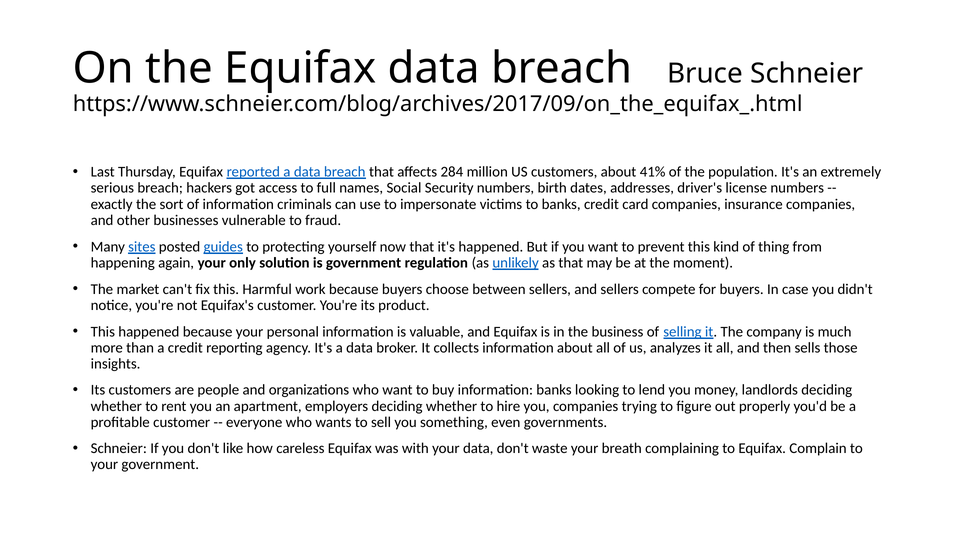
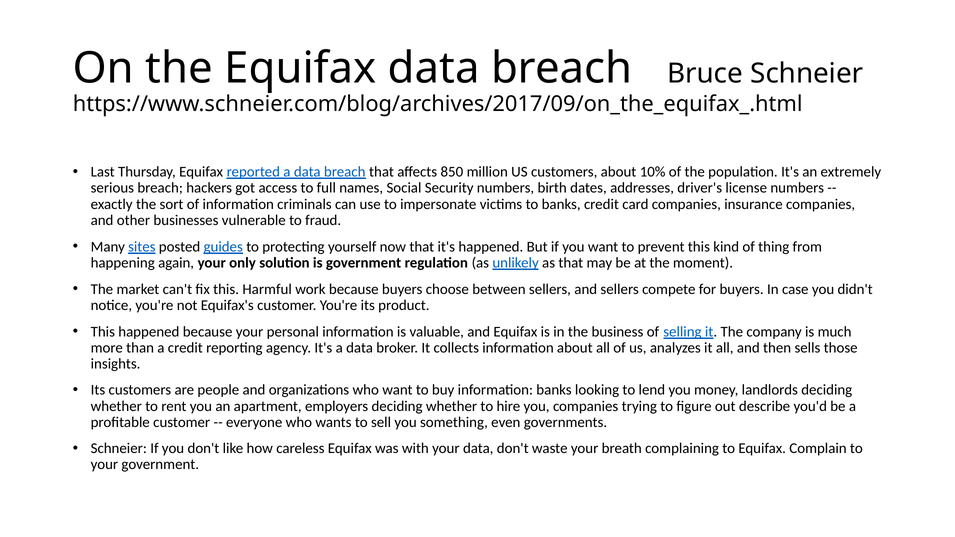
284: 284 -> 850
41%: 41% -> 10%
properly: properly -> describe
